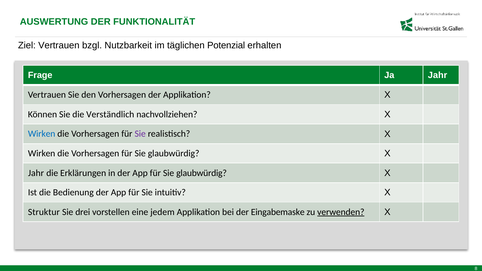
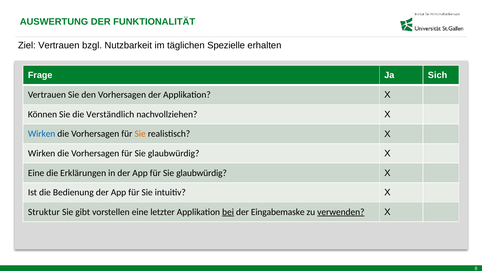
Potenzial: Potenzial -> Spezielle
Ja Jahr: Jahr -> Sich
Sie at (140, 134) colour: purple -> orange
Jahr at (36, 173): Jahr -> Eine
drei: drei -> gibt
jedem: jedem -> letzter
bei underline: none -> present
